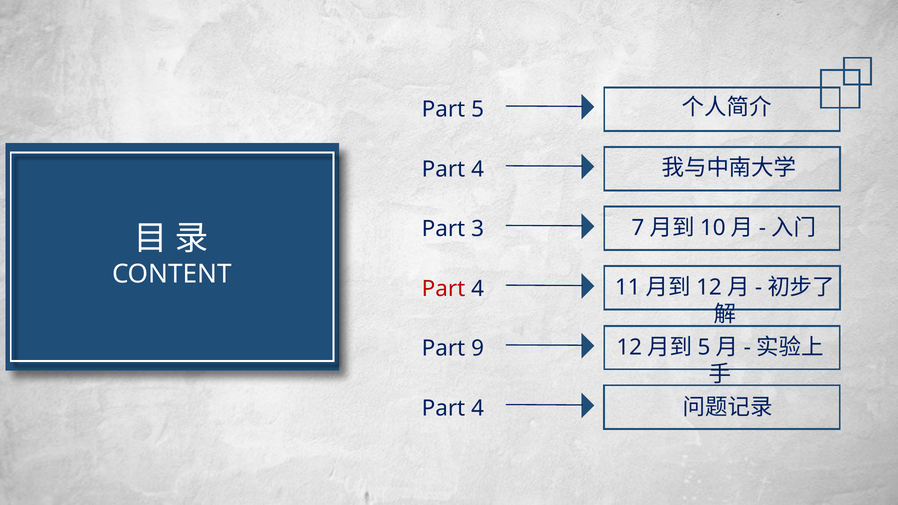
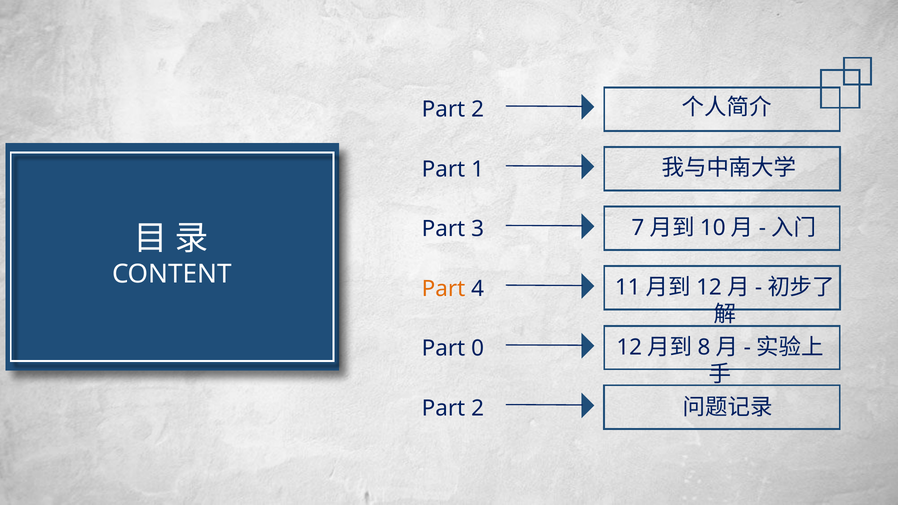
5 at (478, 109): 5 -> 2
4 at (478, 169): 4 -> 1
Part at (443, 289) colour: red -> orange
5 at (704, 348): 5 -> 8
9: 9 -> 0
4 at (478, 408): 4 -> 2
